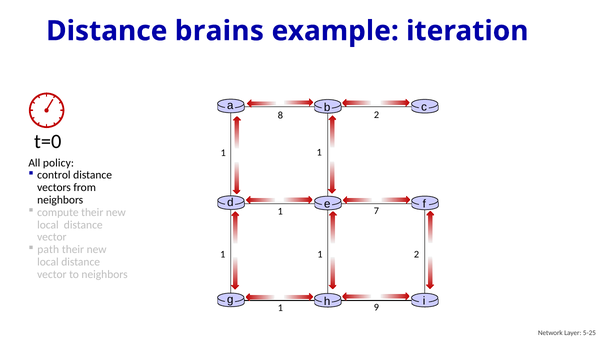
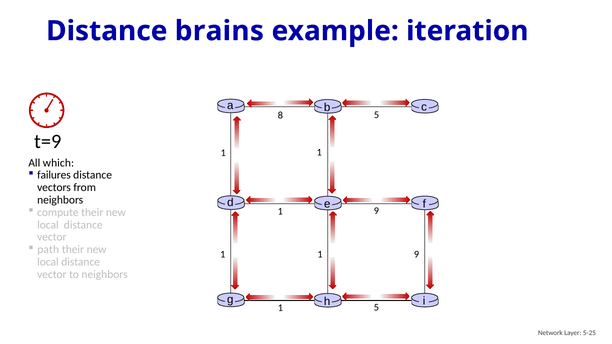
8 2: 2 -> 5
t=0: t=0 -> t=9
policy: policy -> which
control: control -> failures
7 at (376, 211): 7 -> 9
1 1 2: 2 -> 9
1 9: 9 -> 5
